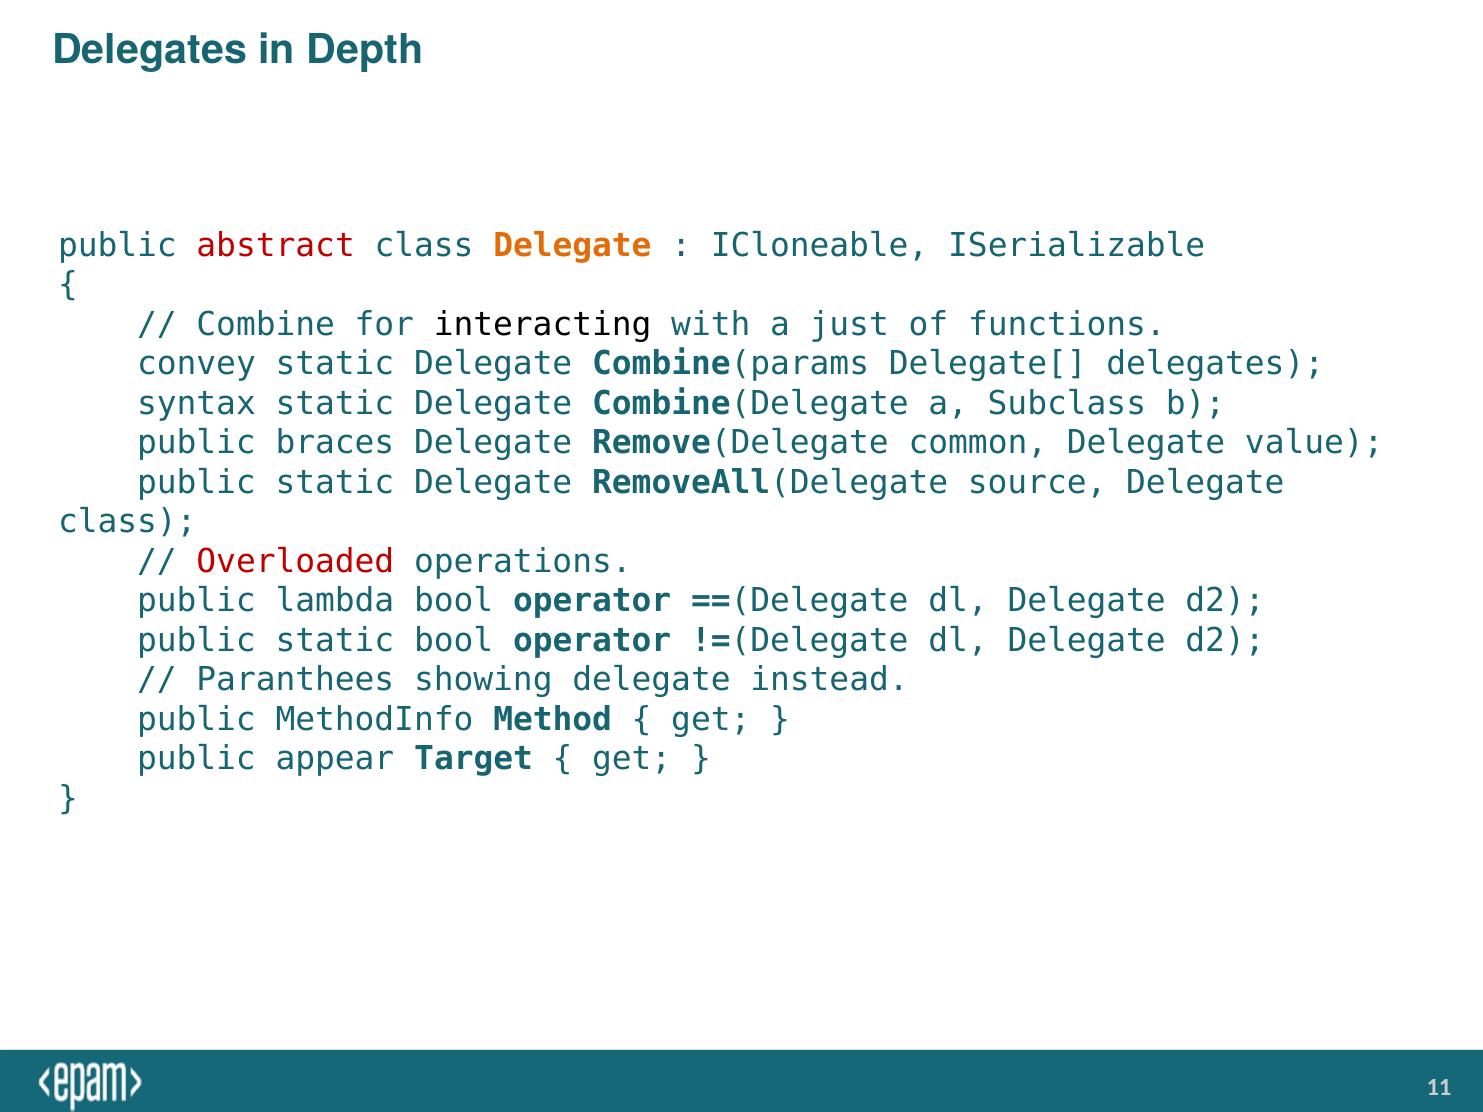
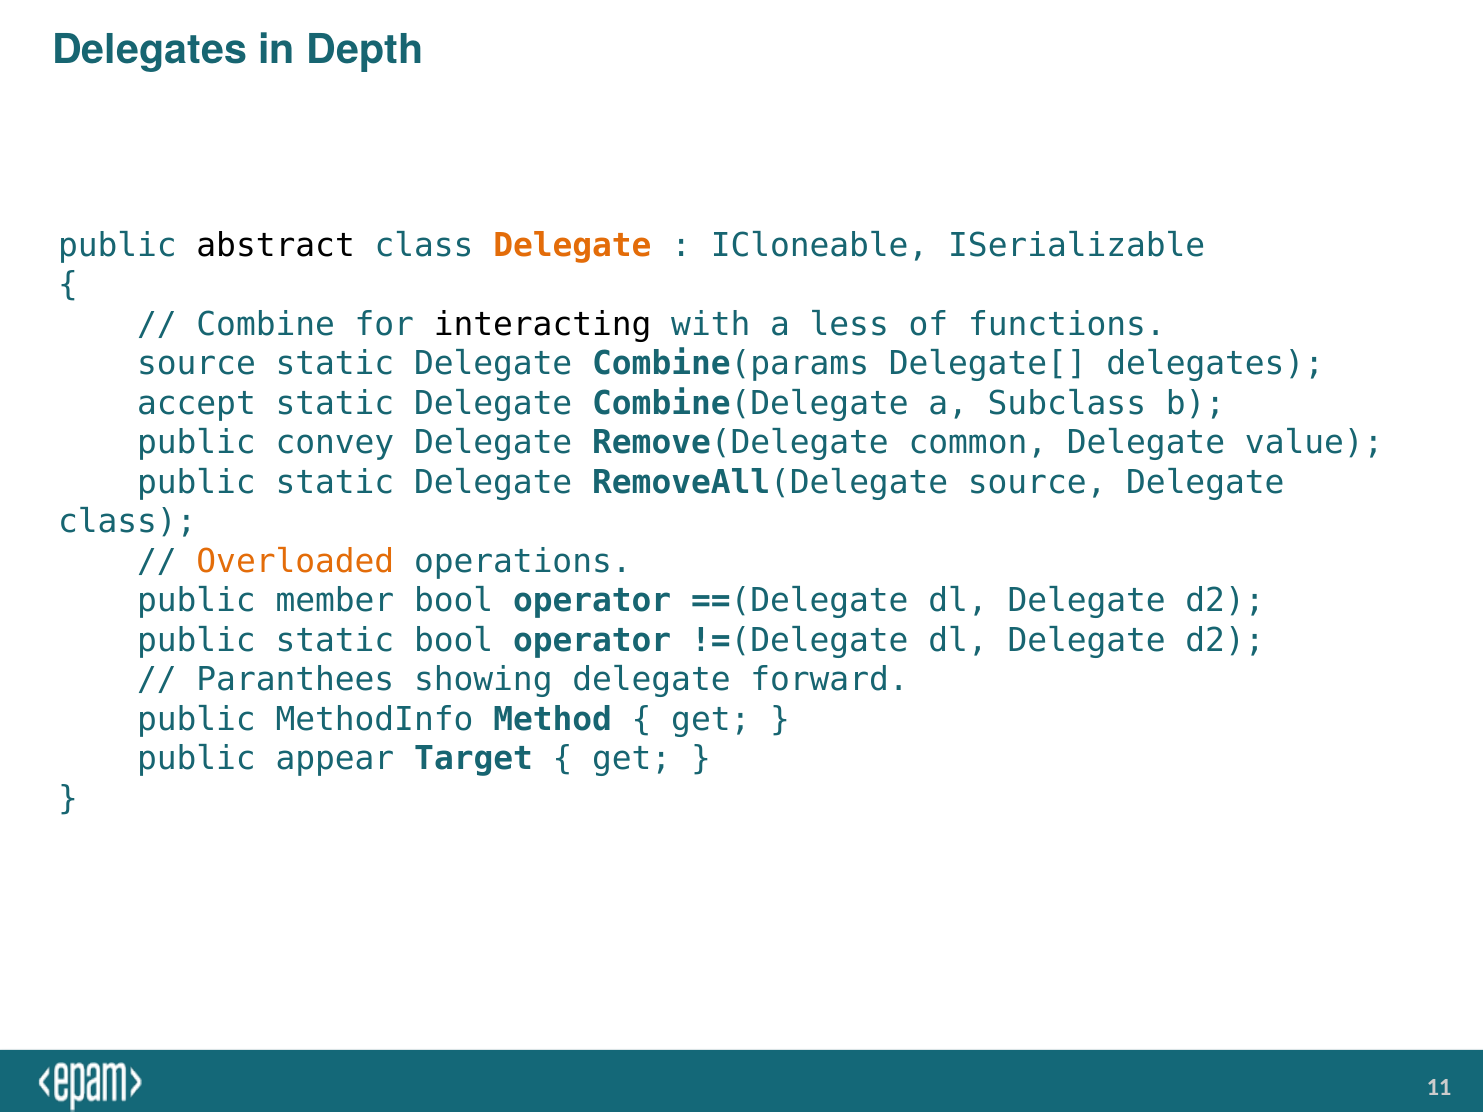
abstract colour: red -> black
just: just -> less
convey at (196, 364): convey -> source
syntax: syntax -> accept
braces: braces -> convey
Overloaded colour: red -> orange
lambda: lambda -> member
instead: instead -> forward
